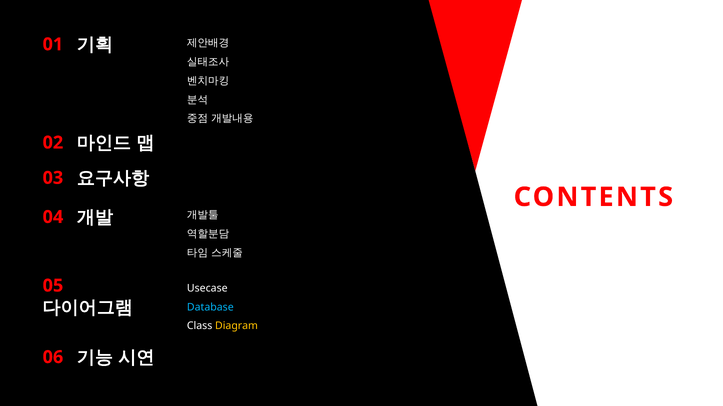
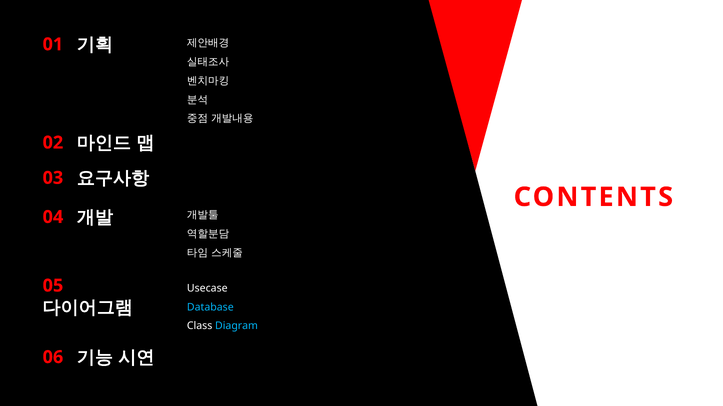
Diagram colour: yellow -> light blue
